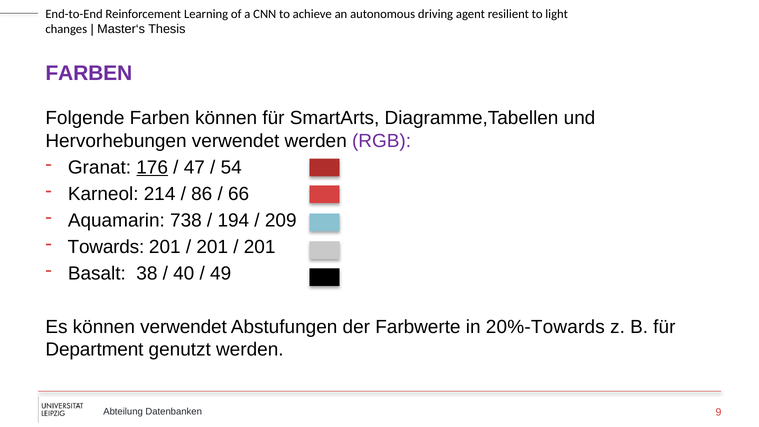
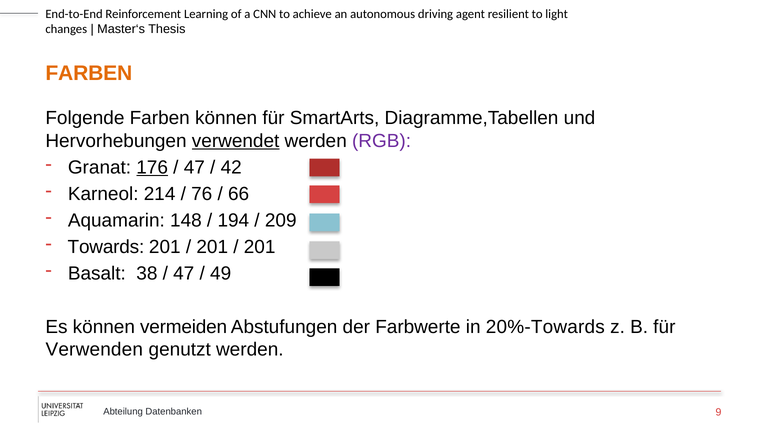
FARBEN at (89, 73) colour: purple -> orange
verwendet at (236, 141) underline: none -> present
54: 54 -> 42
86: 86 -> 76
738: 738 -> 148
40 at (184, 274): 40 -> 47
können verwendet: verwendet -> vermeiden
Department: Department -> Verwenden
